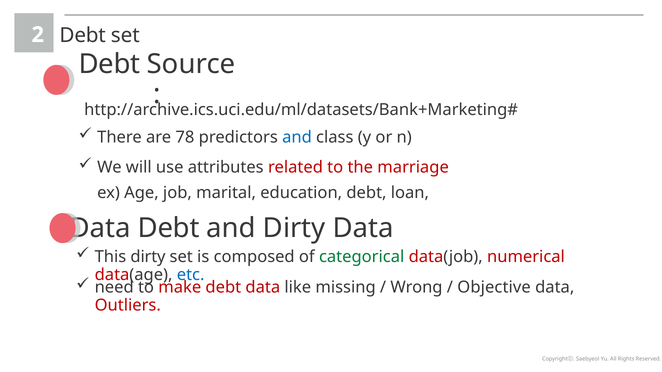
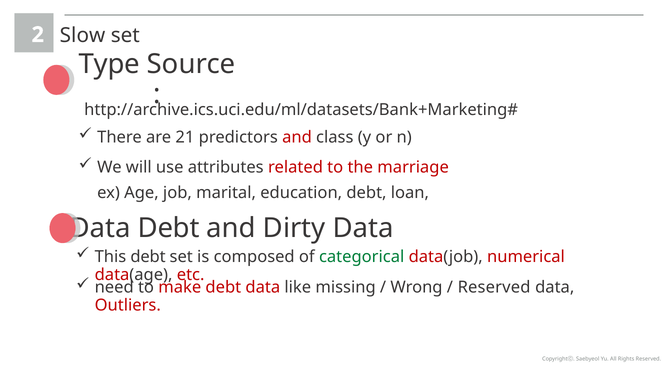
2 Debt: Debt -> Slow
Debt at (109, 64): Debt -> Type
78: 78 -> 21
and at (297, 137) colour: blue -> red
This dirty: dirty -> debt
etc colour: blue -> red
Objective at (494, 288): Objective -> Reserved
